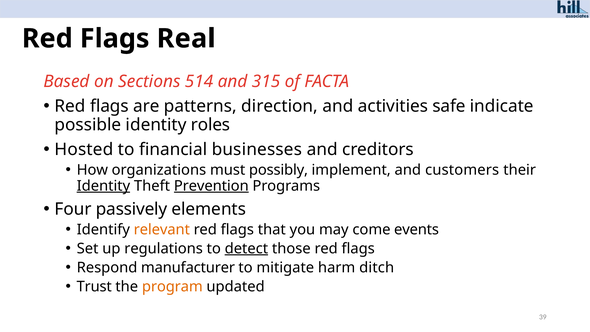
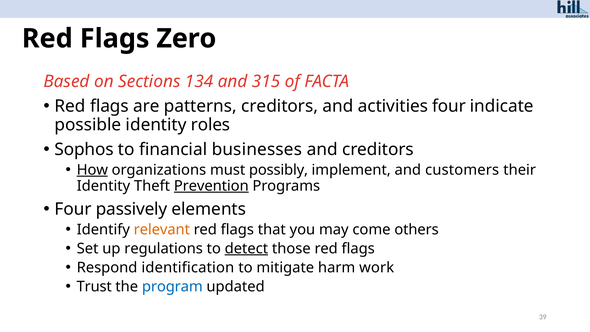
Real: Real -> Zero
514: 514 -> 134
patterns direction: direction -> creditors
activities safe: safe -> four
Hosted: Hosted -> Sophos
How underline: none -> present
Identity at (103, 186) underline: present -> none
events: events -> others
manufacturer: manufacturer -> identification
ditch: ditch -> work
program colour: orange -> blue
